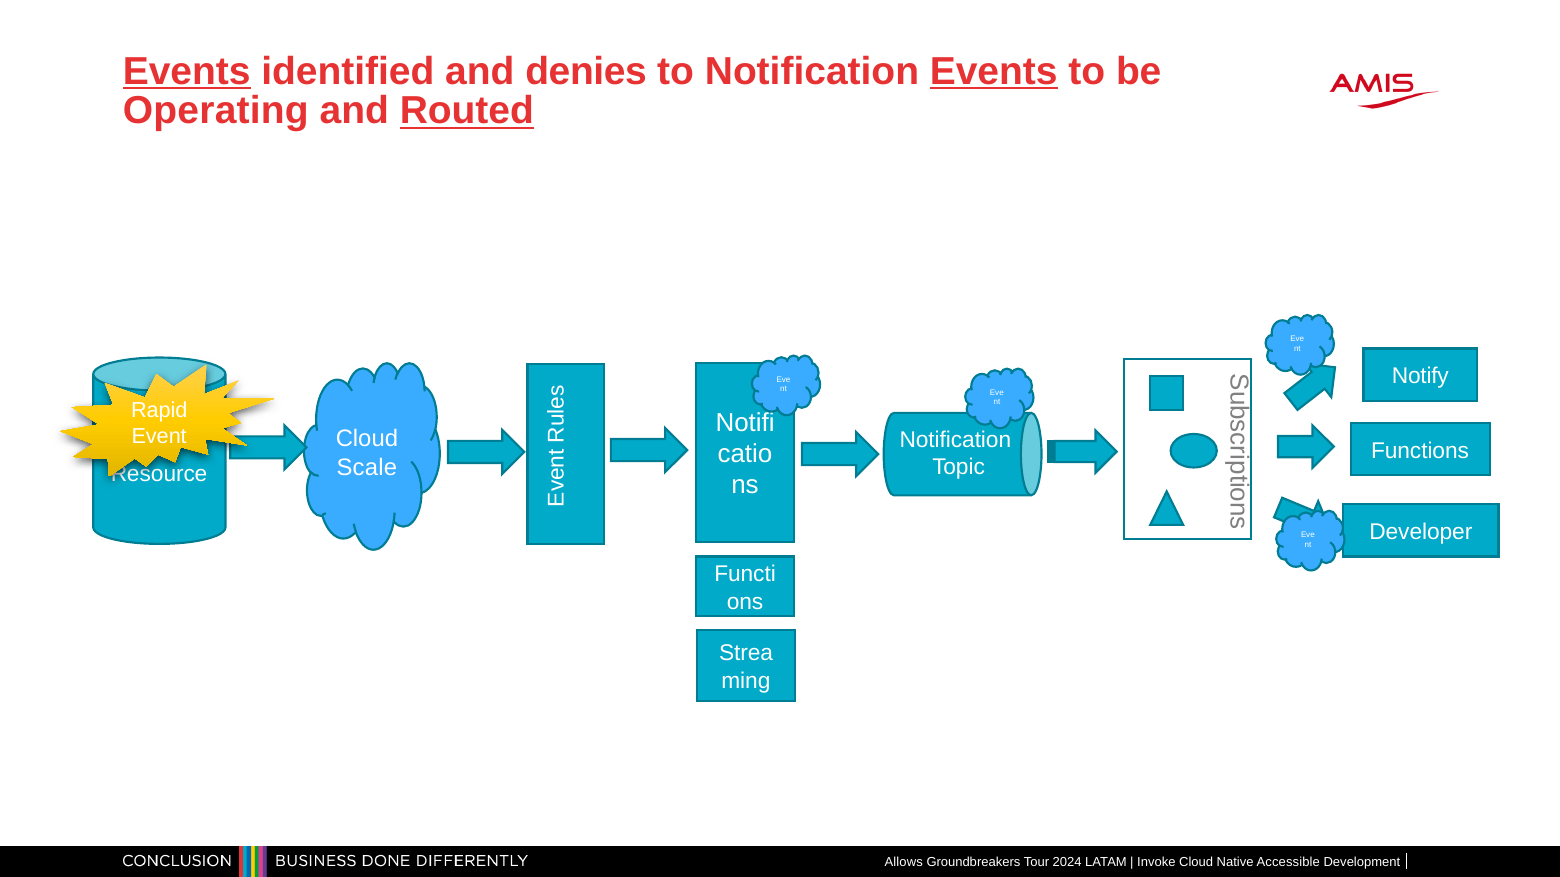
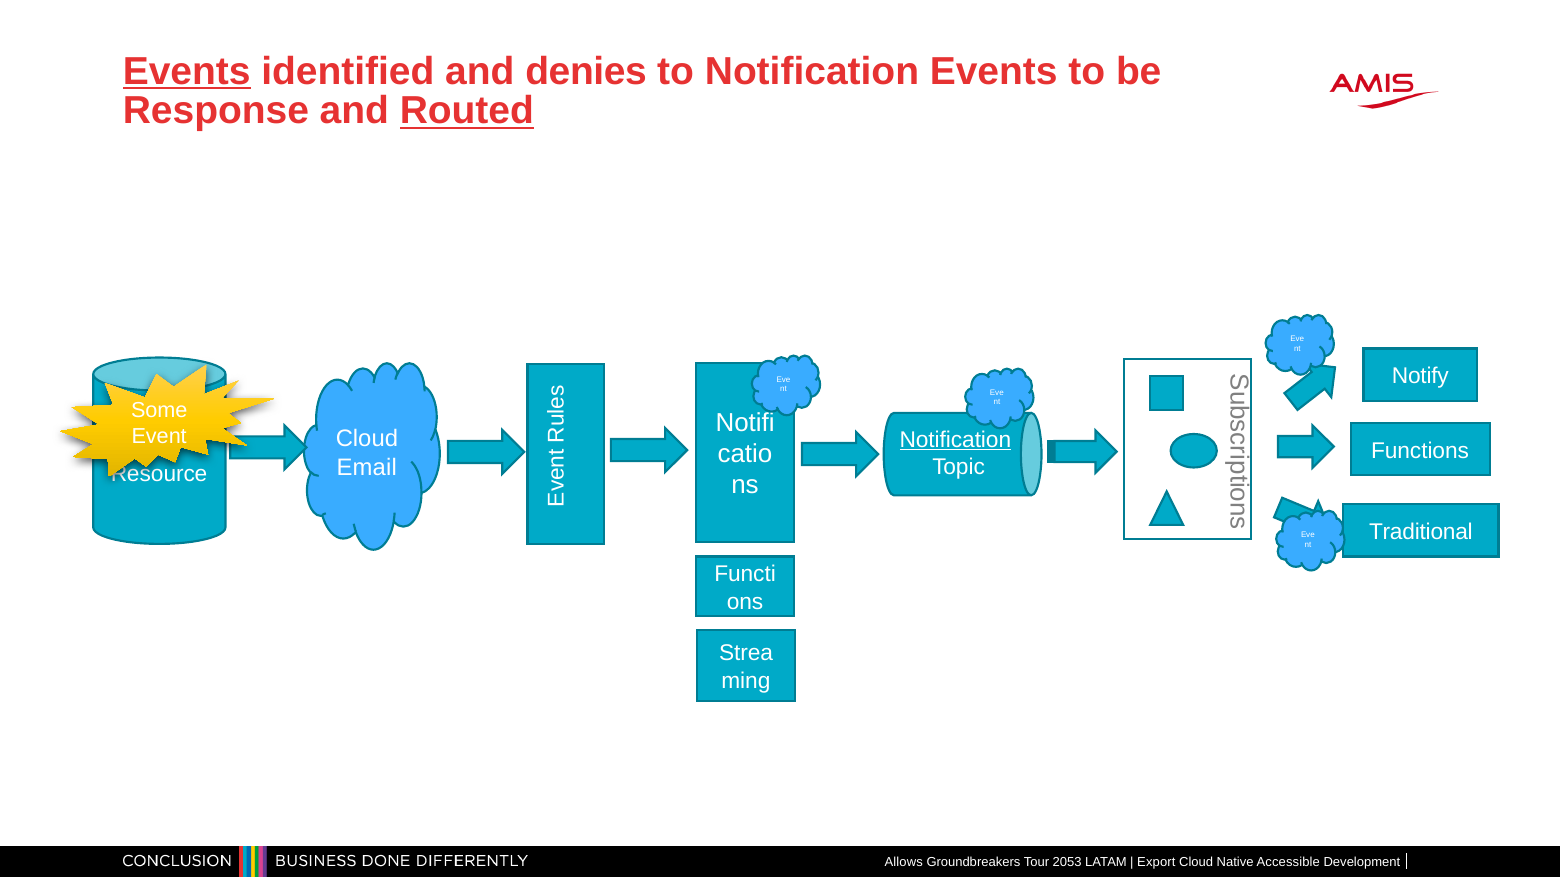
Events at (994, 71) underline: present -> none
Operating: Operating -> Response
Rapid: Rapid -> Some
Notification at (955, 440) underline: none -> present
Scale: Scale -> Email
Developer: Developer -> Traditional
2024: 2024 -> 2053
Invoke: Invoke -> Export
